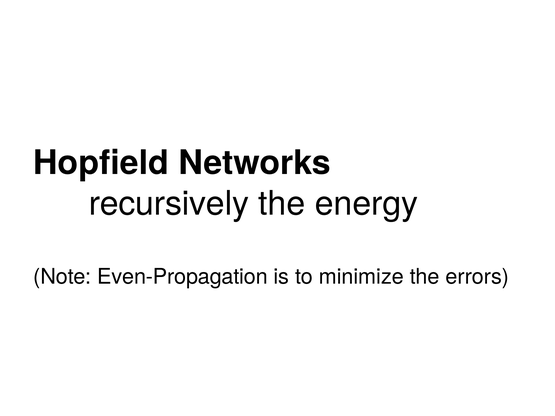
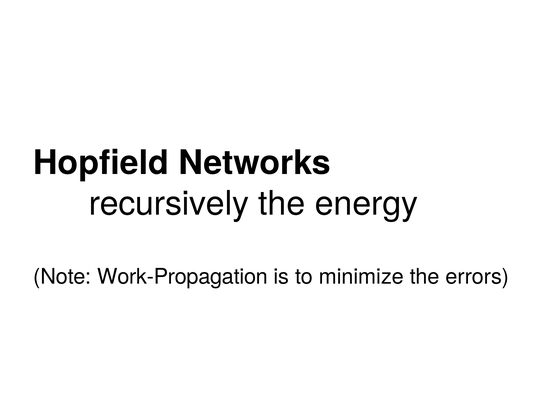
Even-Propagation: Even-Propagation -> Work-Propagation
